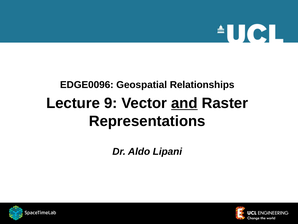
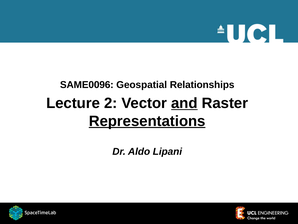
EDGE0096: EDGE0096 -> SAME0096
9: 9 -> 2
Representations underline: none -> present
